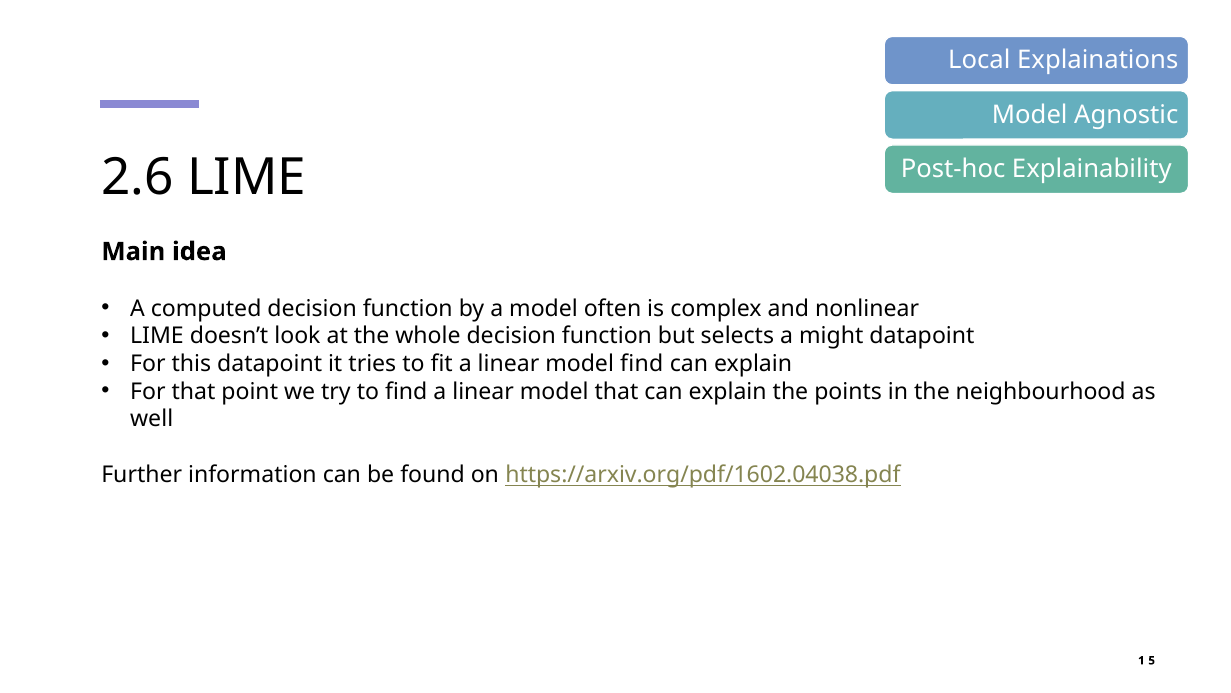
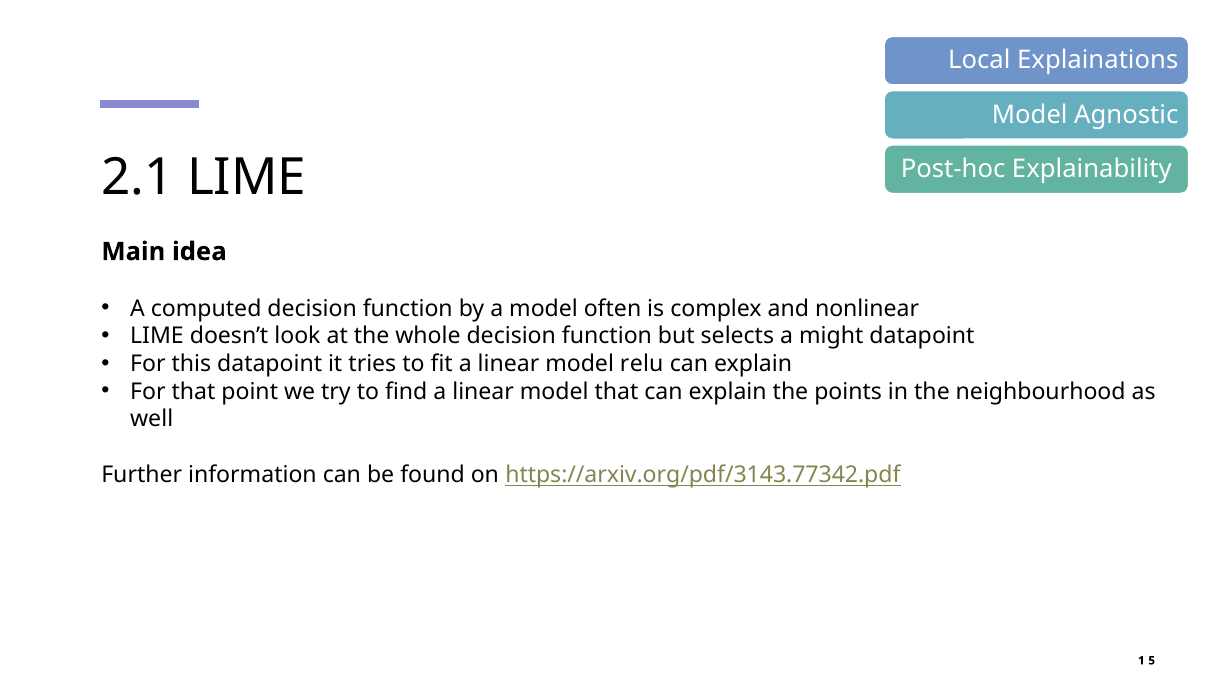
2.6: 2.6 -> 2.1
model find: find -> relu
https://arxiv.org/pdf/1602.04038.pdf: https://arxiv.org/pdf/1602.04038.pdf -> https://arxiv.org/pdf/3143.77342.pdf
